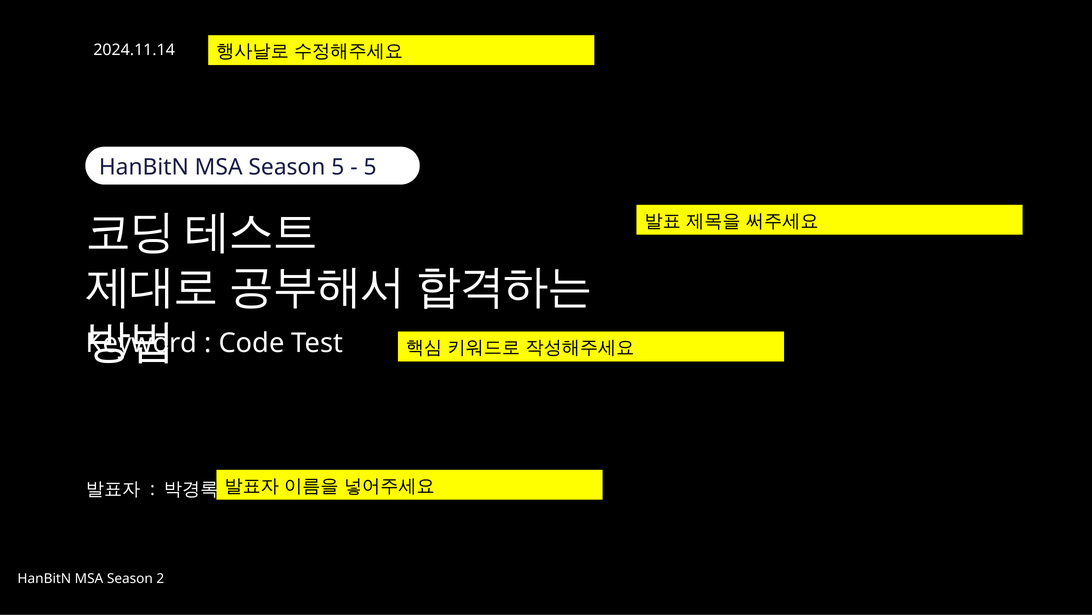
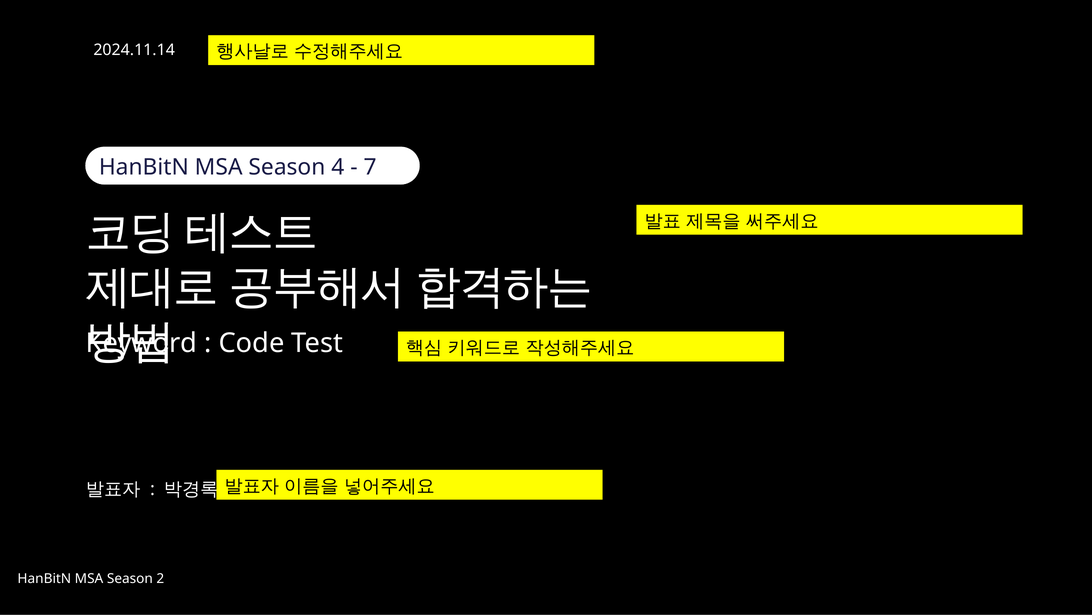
Season 5: 5 -> 4
5 at (370, 167): 5 -> 7
